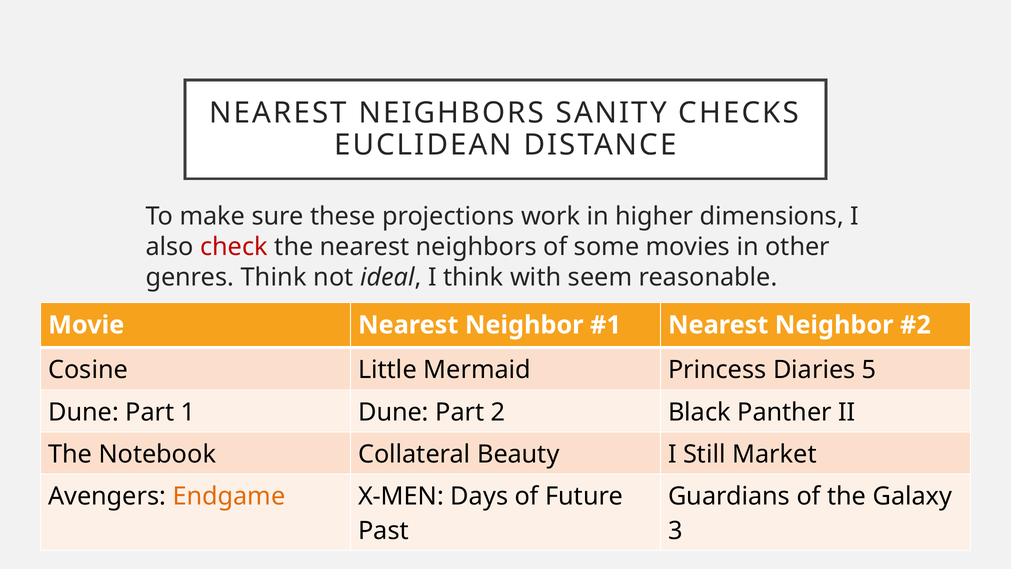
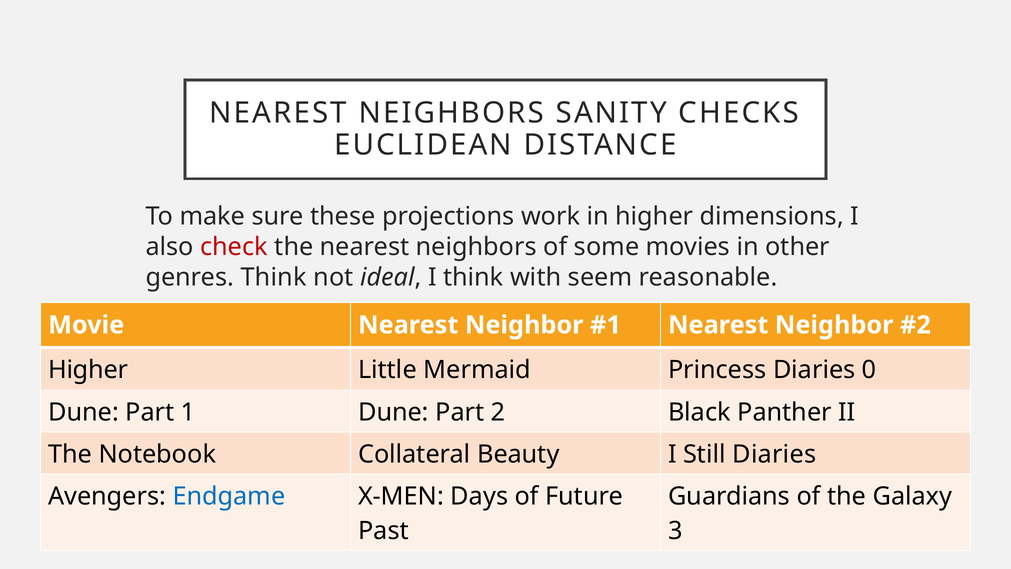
Cosine at (88, 370): Cosine -> Higher
5: 5 -> 0
Still Market: Market -> Diaries
Endgame colour: orange -> blue
